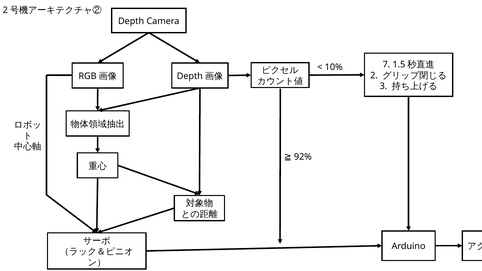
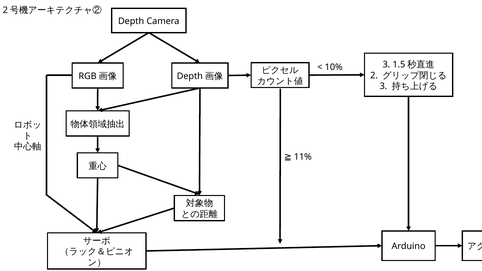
10% 7: 7 -> 3
92%: 92% -> 11%
